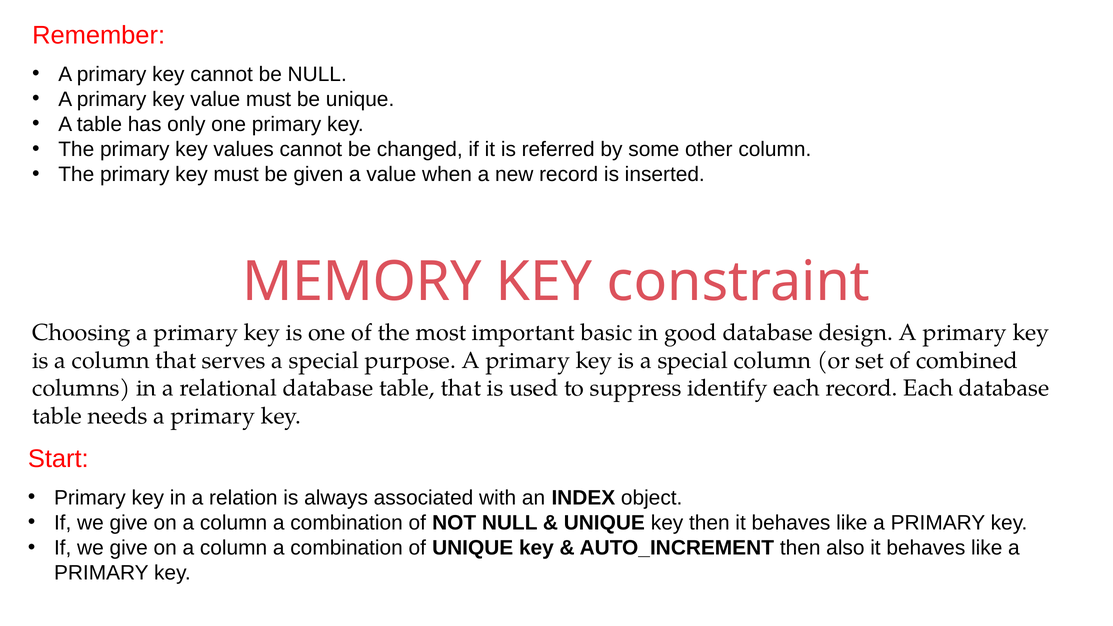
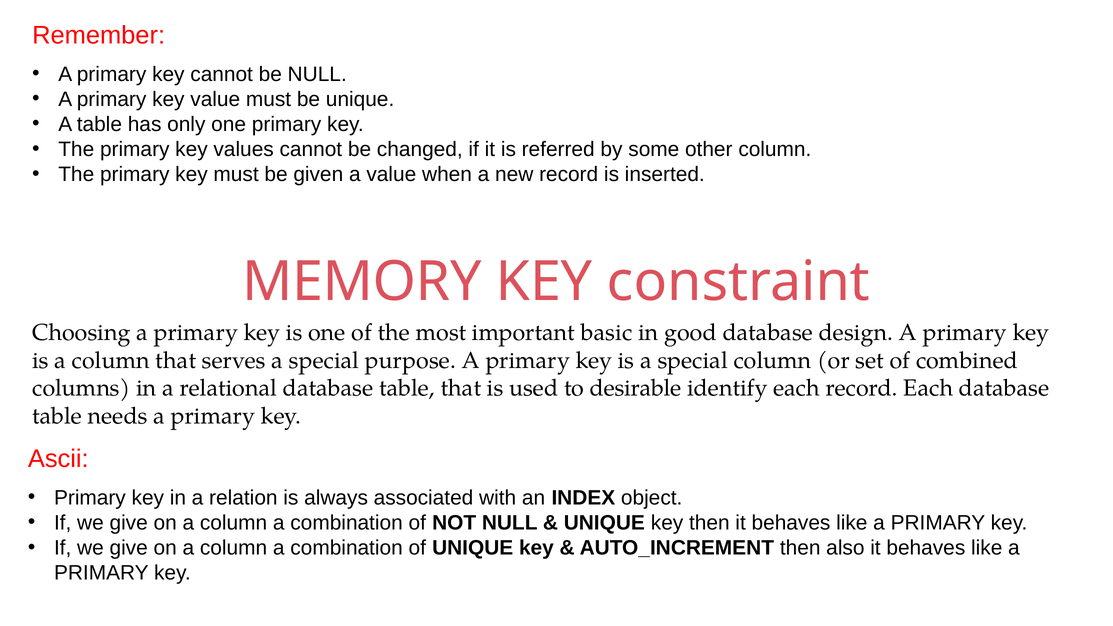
suppress: suppress -> desirable
Start: Start -> Ascii
